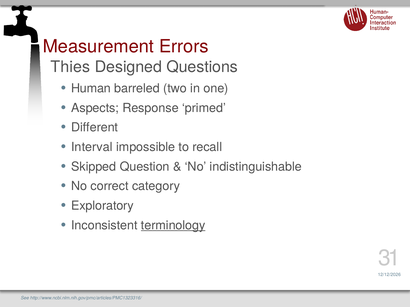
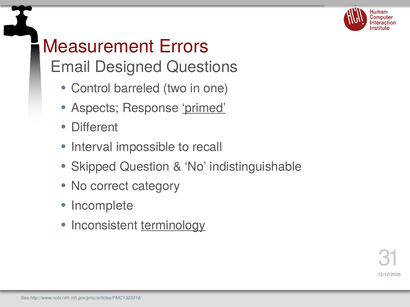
Thies: Thies -> Email
Human: Human -> Control
primed underline: none -> present
Exploratory: Exploratory -> Incomplete
